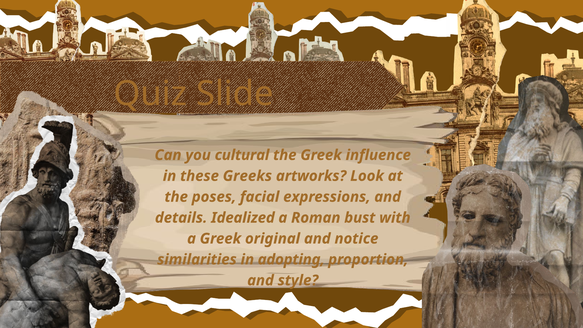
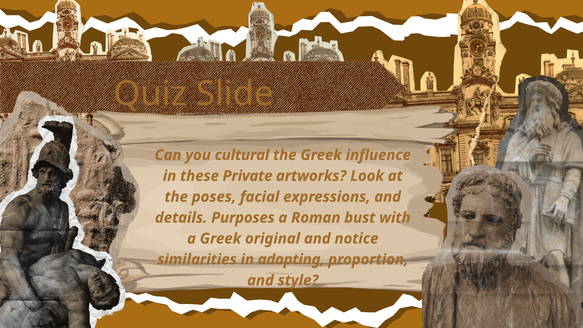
Greeks: Greeks -> Private
Idealized: Idealized -> Purposes
